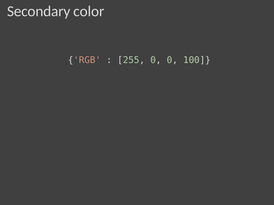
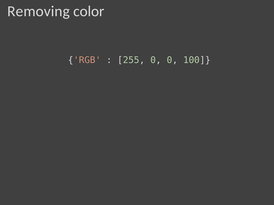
Secondary: Secondary -> Removing
